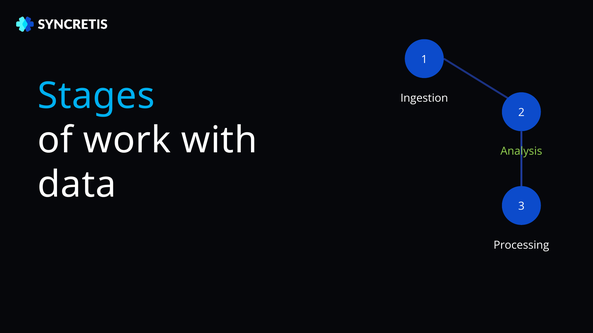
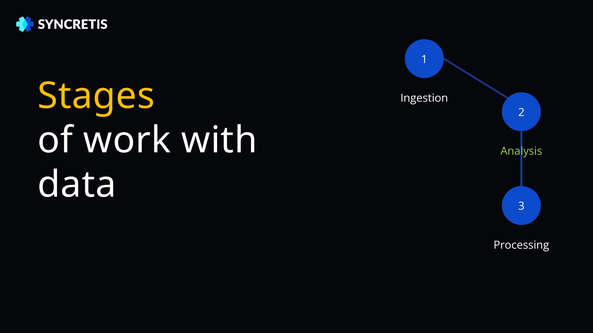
Stages colour: light blue -> yellow
